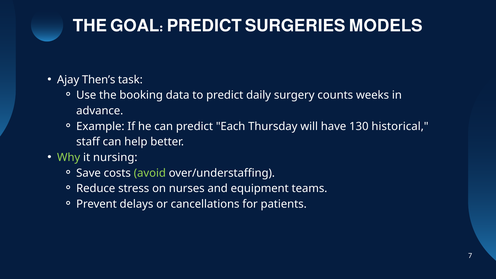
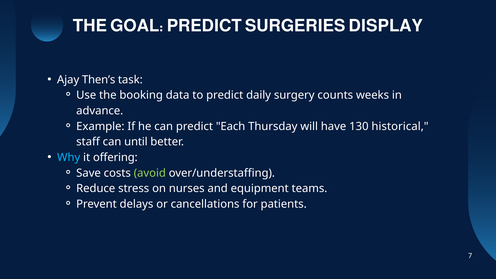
MODELS: MODELS -> DISPLAY
help: help -> until
Why colour: light green -> light blue
nursing: nursing -> offering
